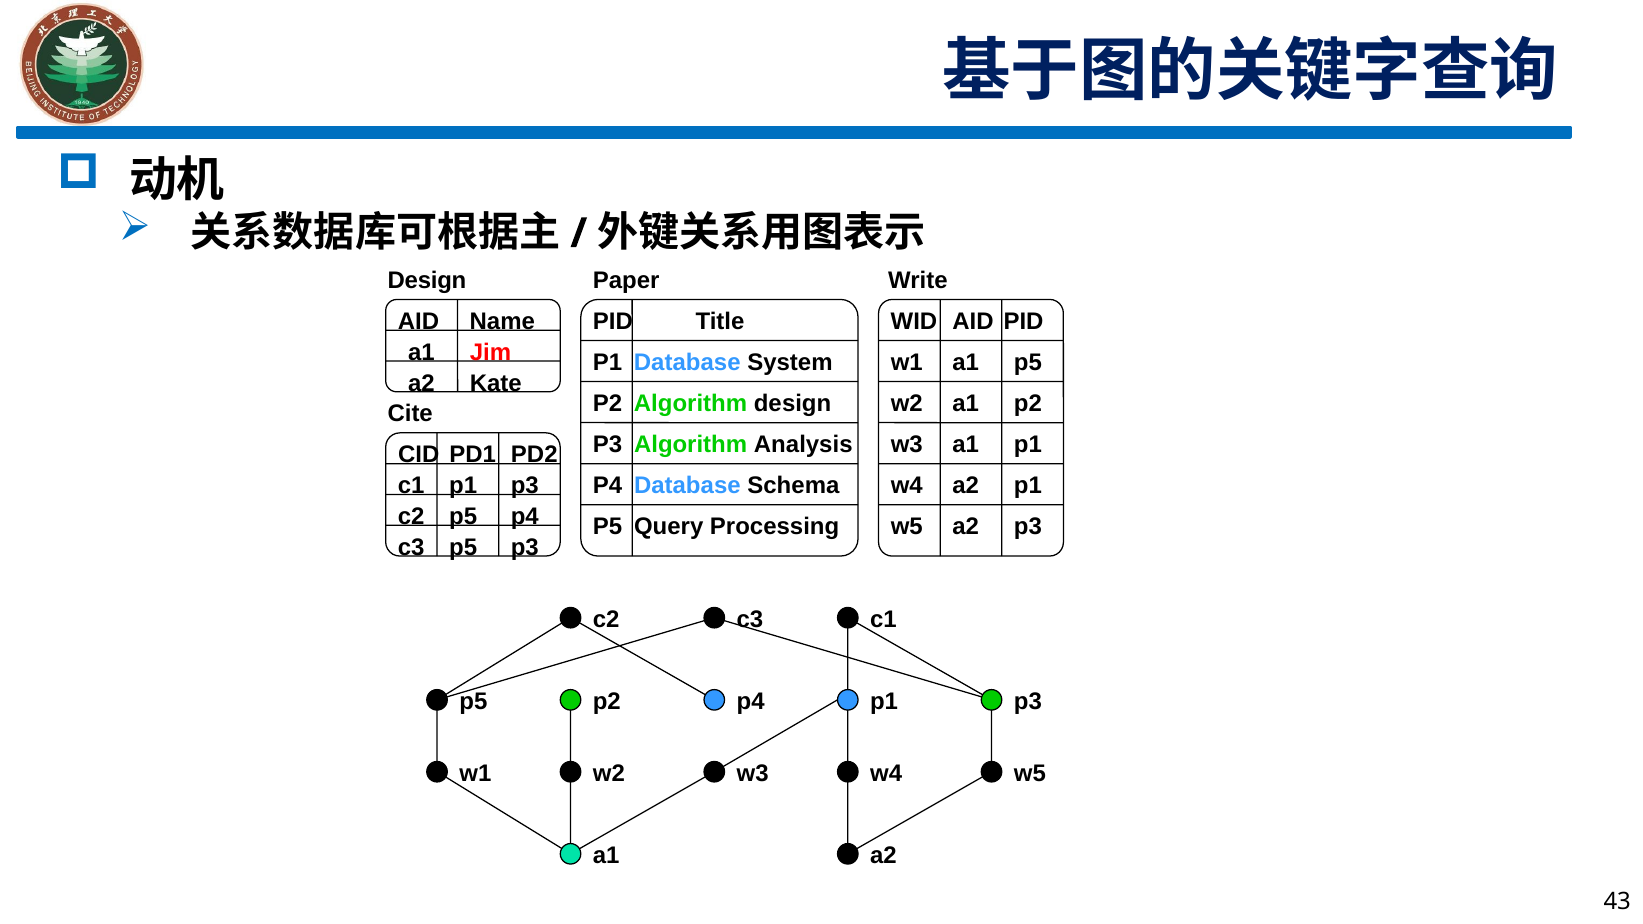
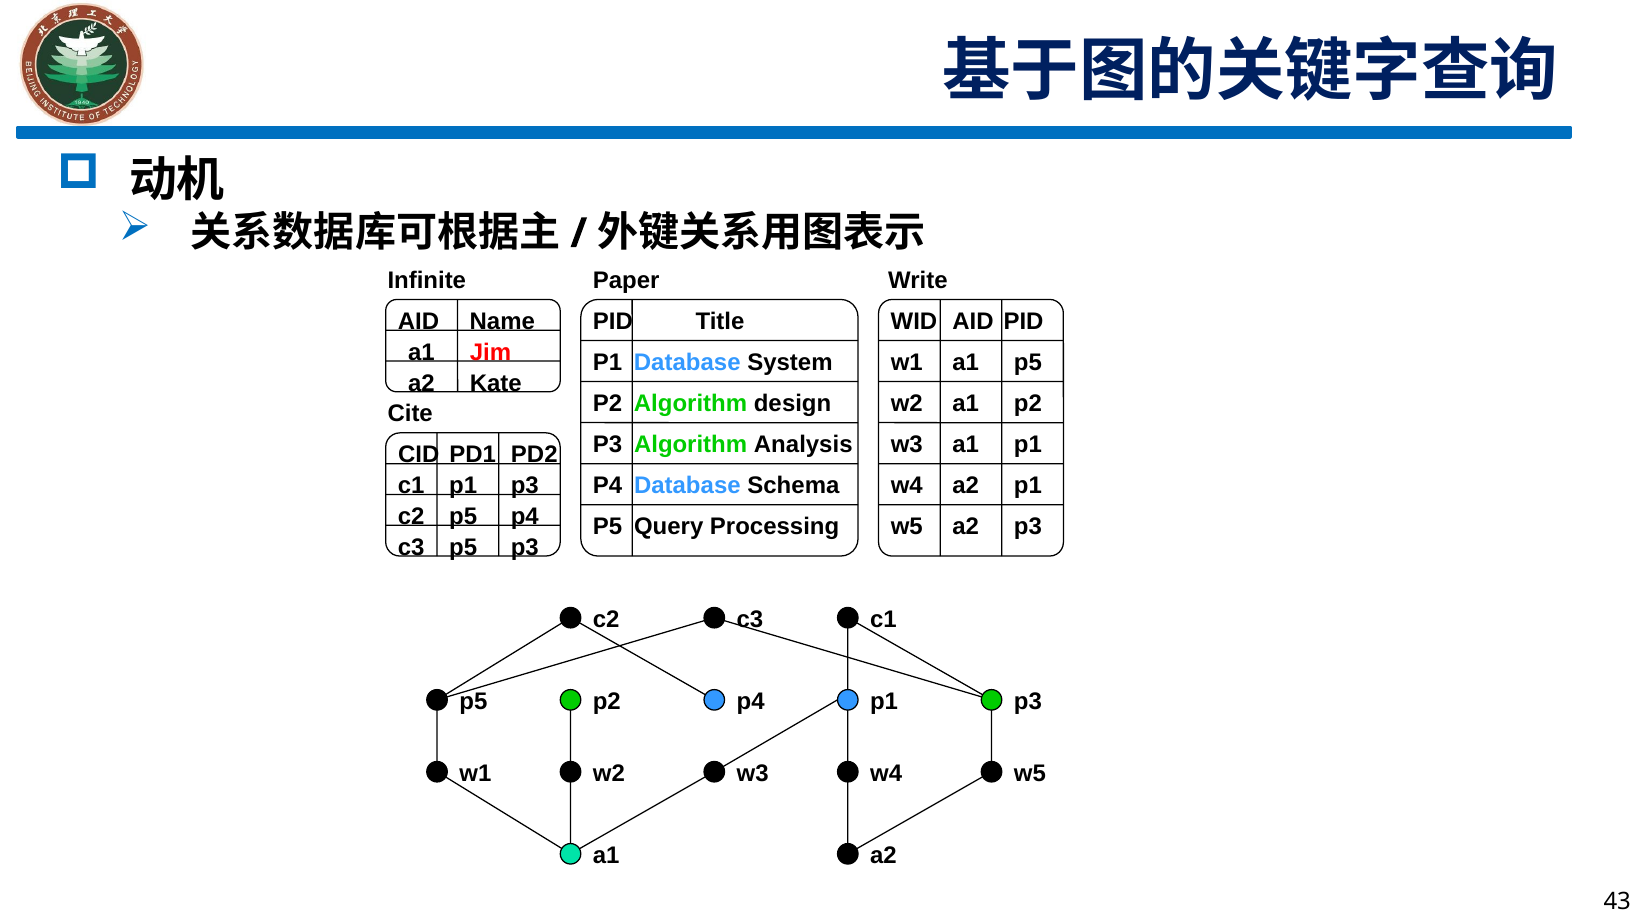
Design at (427, 281): Design -> Infinite
